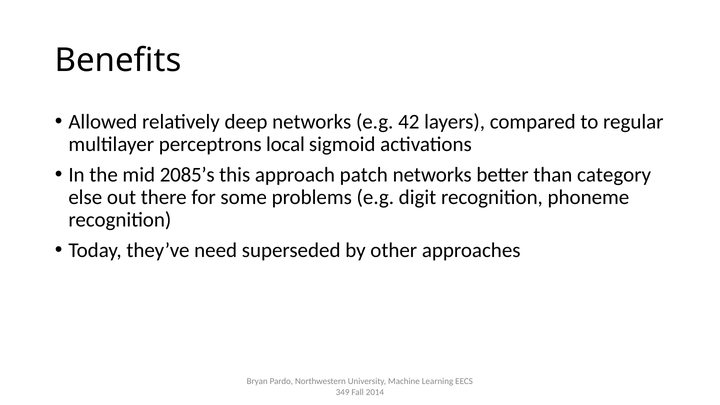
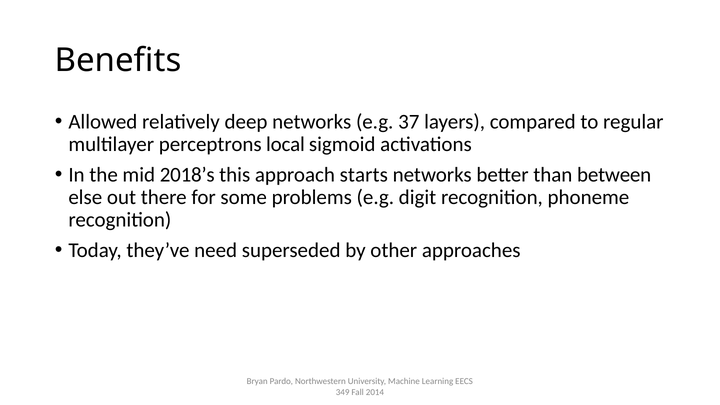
42: 42 -> 37
2085’s: 2085’s -> 2018’s
patch: patch -> starts
category: category -> between
